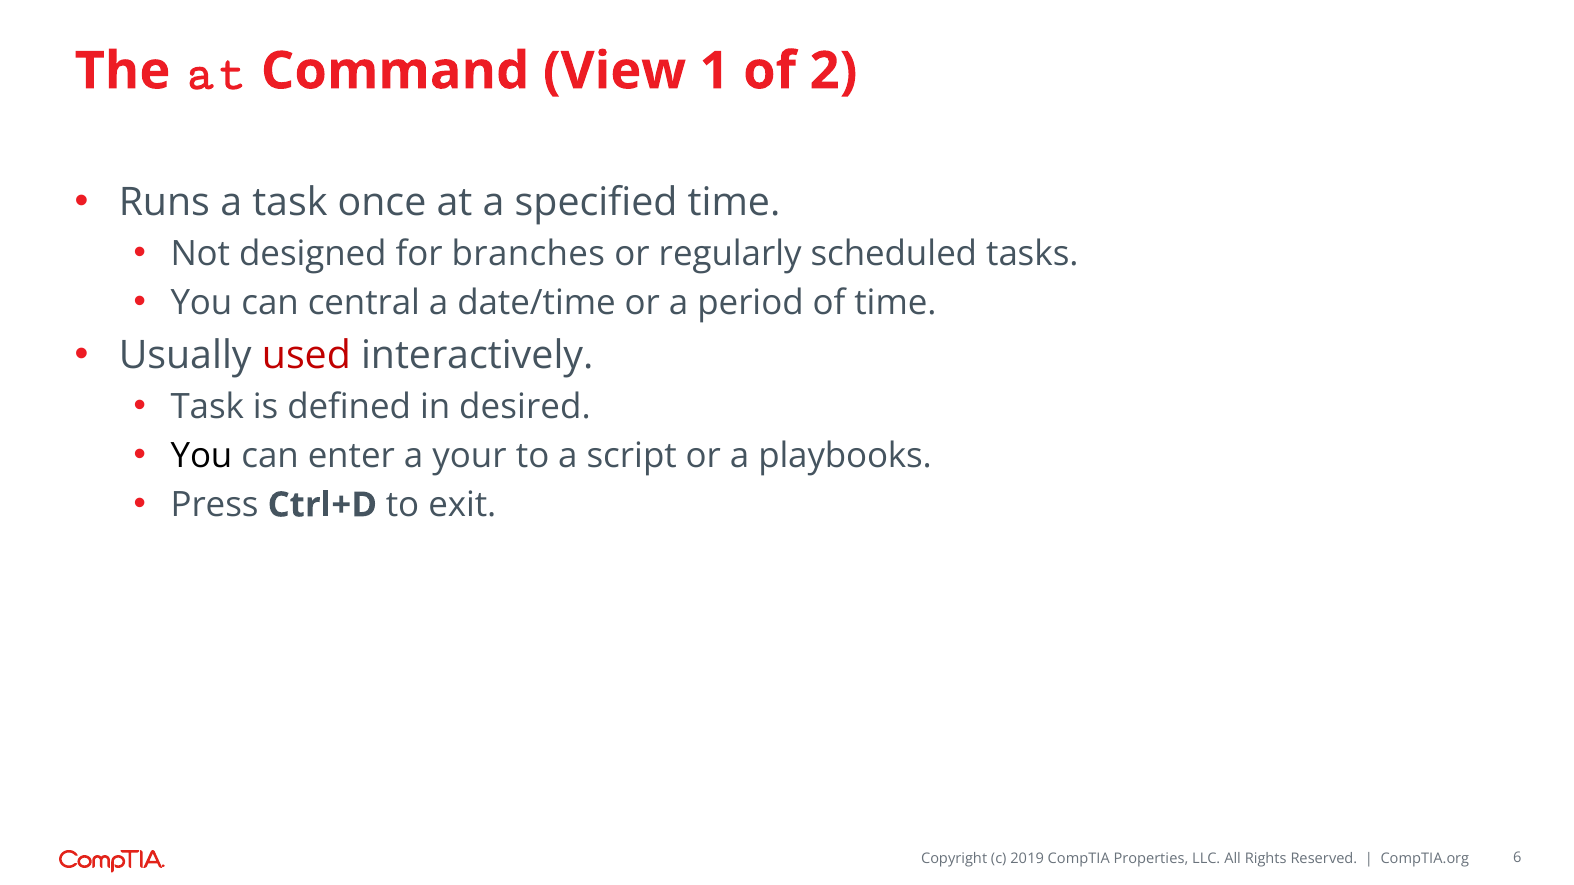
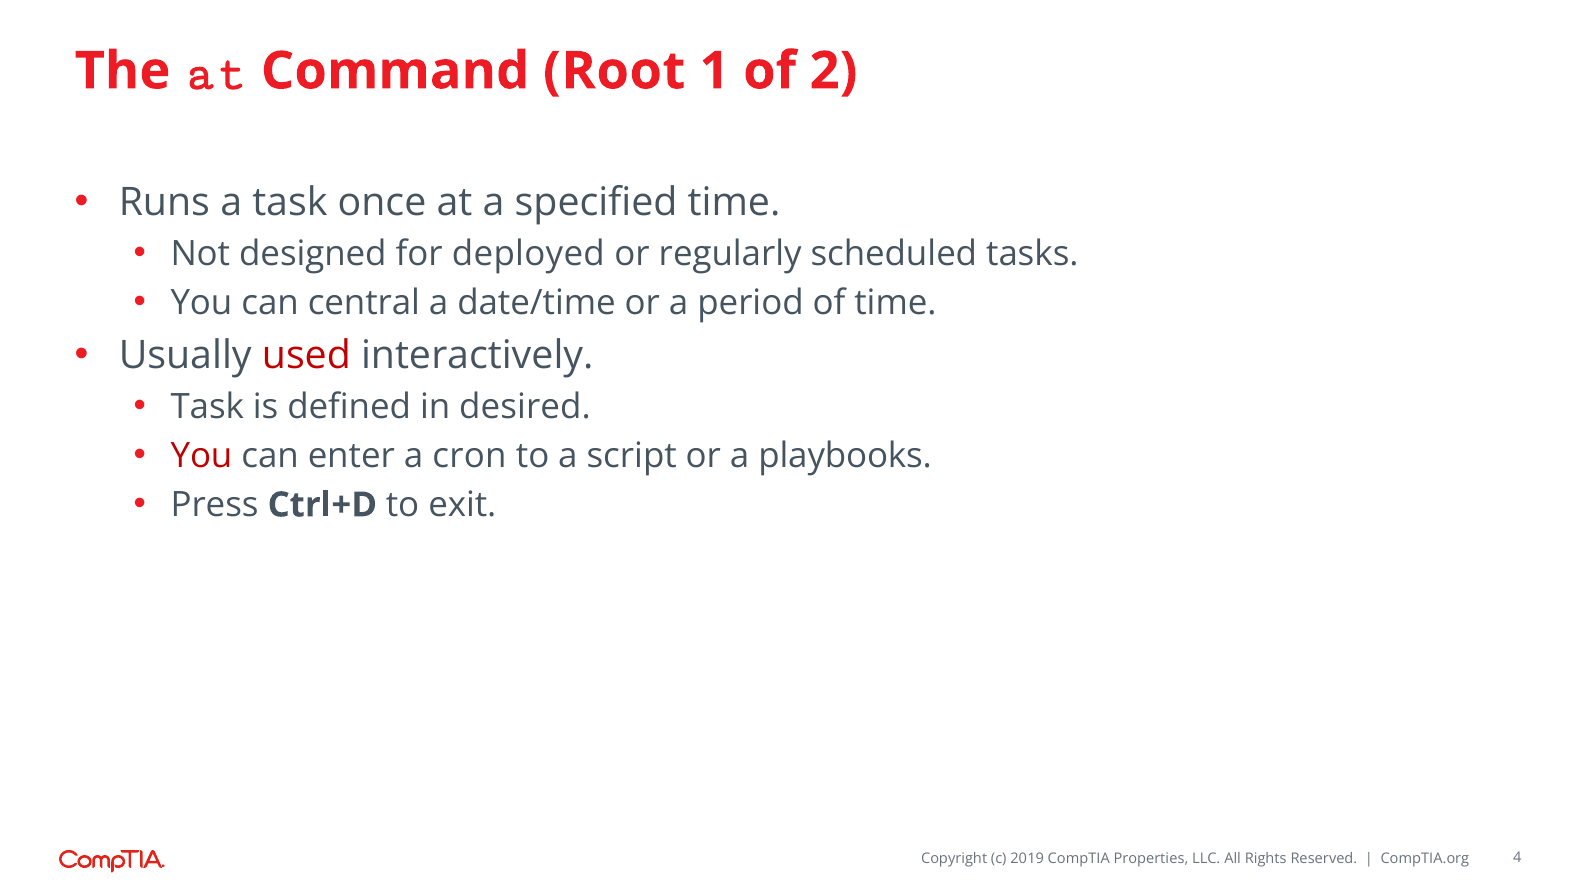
View: View -> Root
branches: branches -> deployed
You at (201, 456) colour: black -> red
your: your -> cron
6: 6 -> 4
